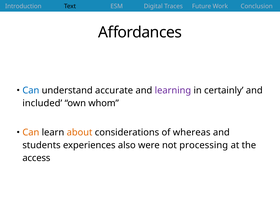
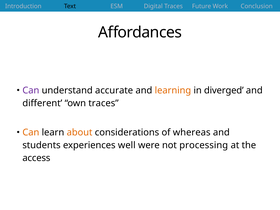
Can at (31, 90) colour: blue -> purple
learning colour: purple -> orange
certainly: certainly -> diverged
included: included -> different
own whom: whom -> traces
also: also -> well
